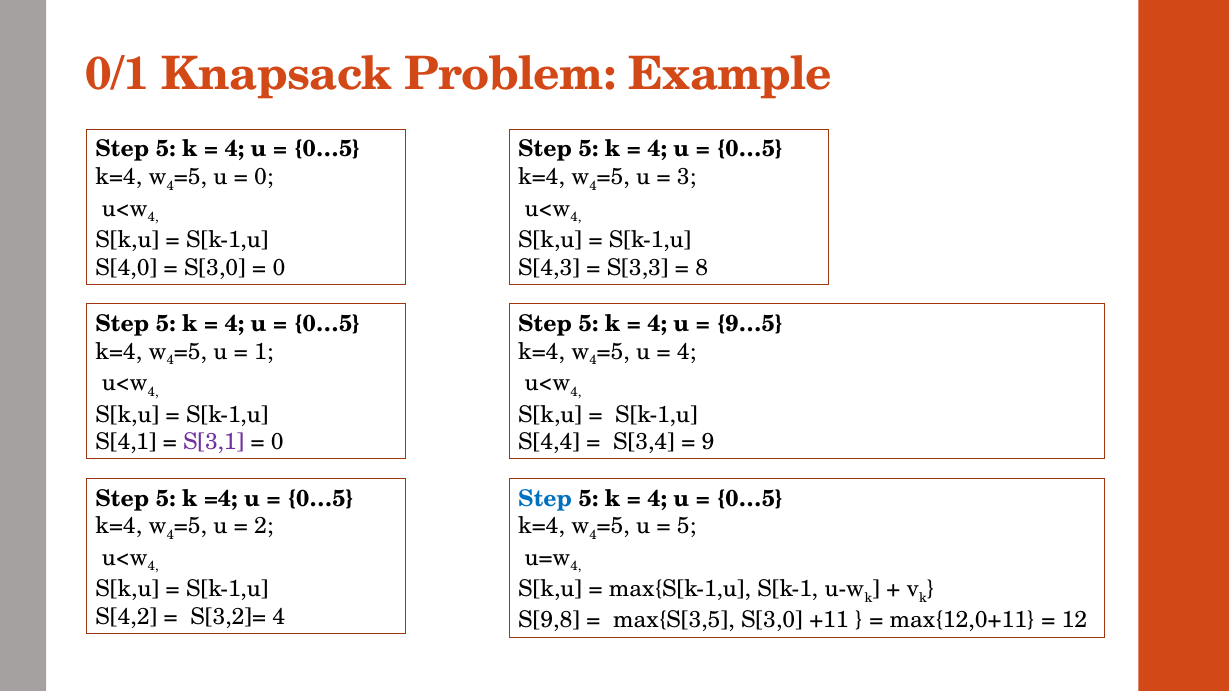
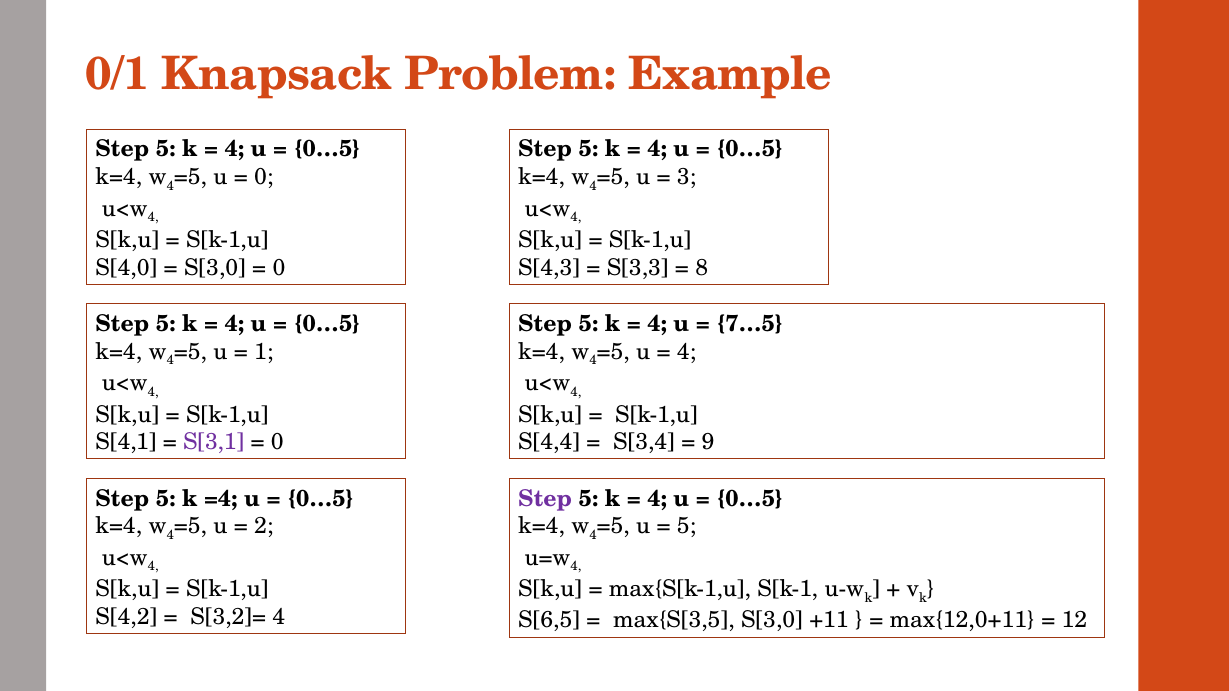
9…5: 9…5 -> 7…5
Step at (545, 499) colour: blue -> purple
S[9,8: S[9,8 -> S[6,5
